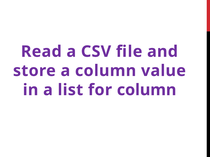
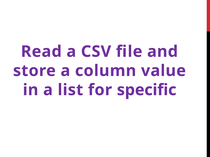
for column: column -> specific
